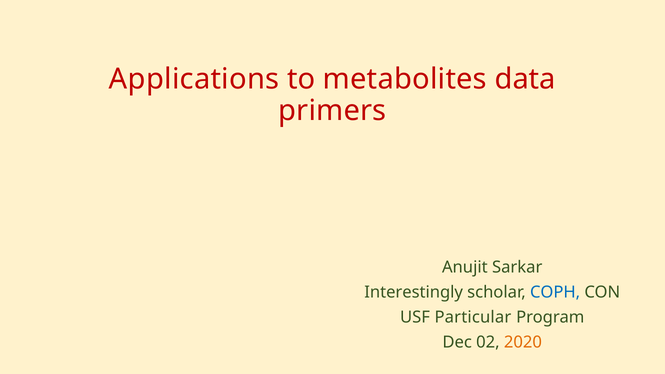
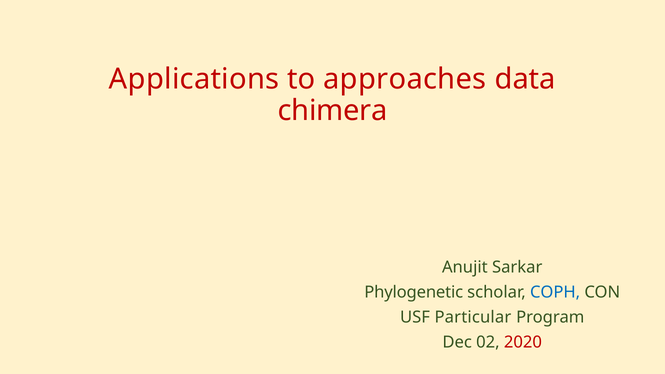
metabolites: metabolites -> approaches
primers: primers -> chimera
Interestingly: Interestingly -> Phylogenetic
2020 colour: orange -> red
